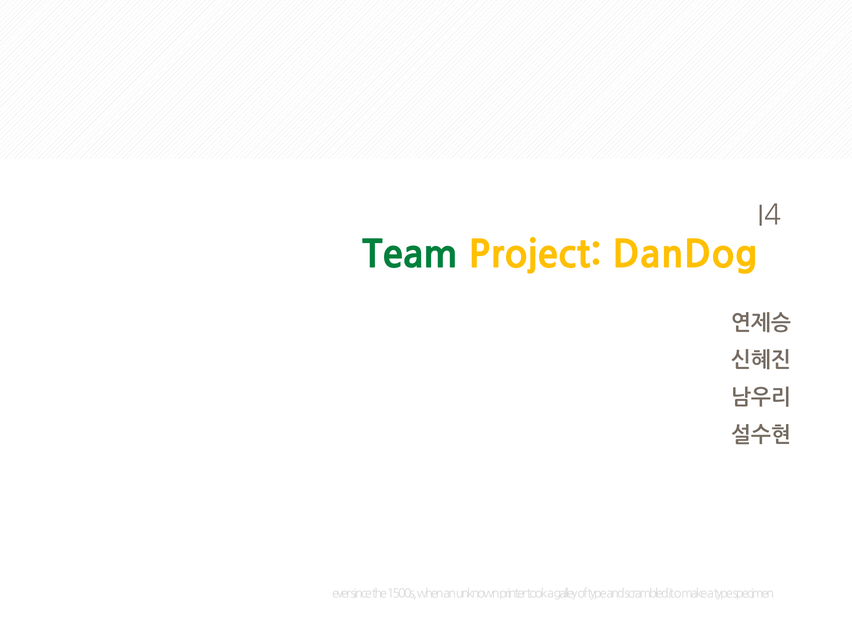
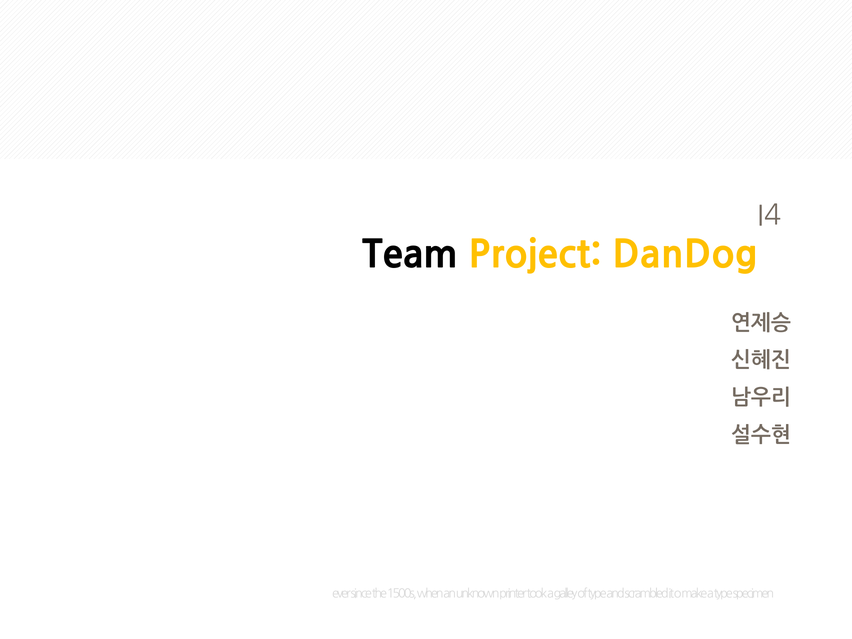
Team colour: green -> black
